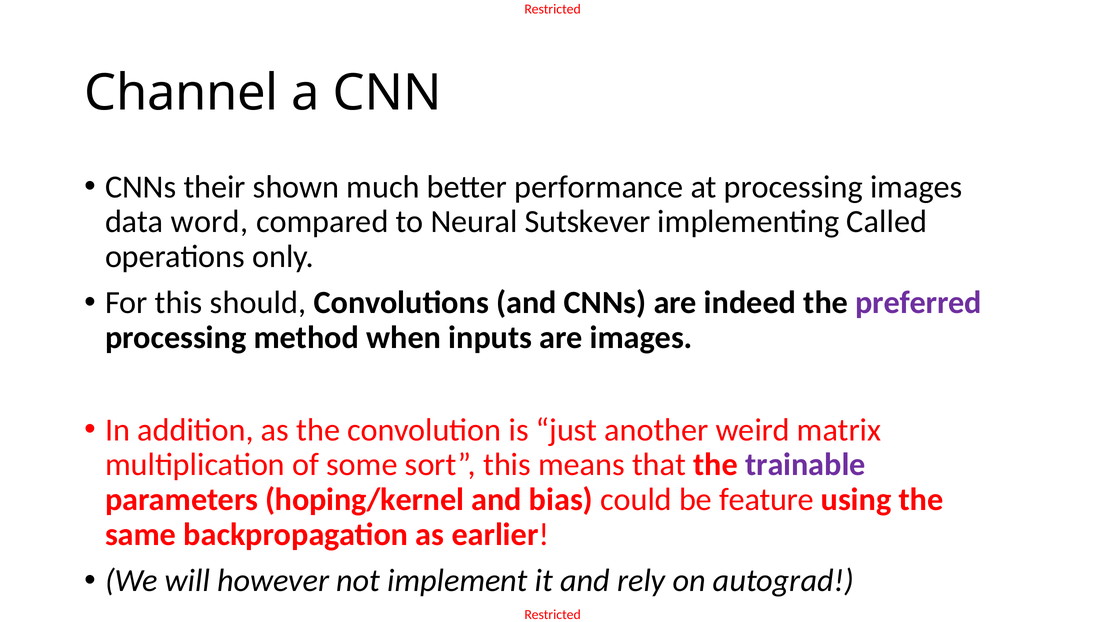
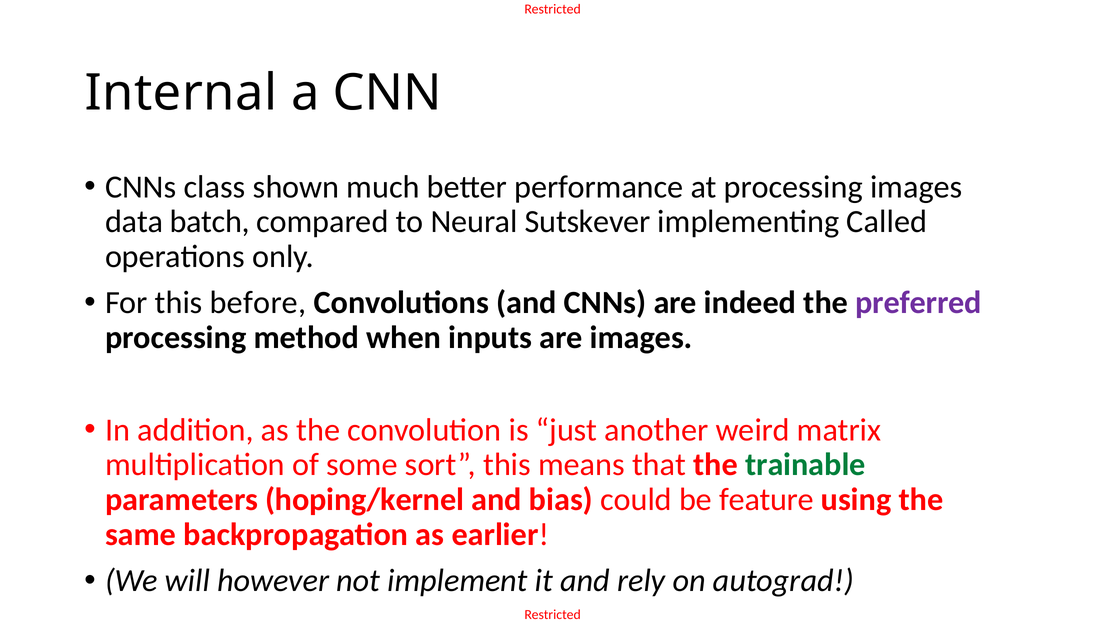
Channel: Channel -> Internal
their: their -> class
word: word -> batch
should: should -> before
trainable colour: purple -> green
